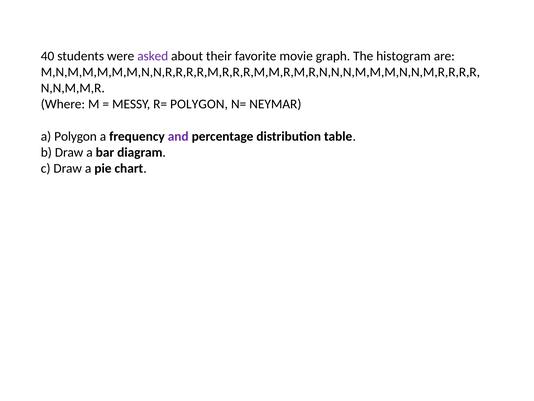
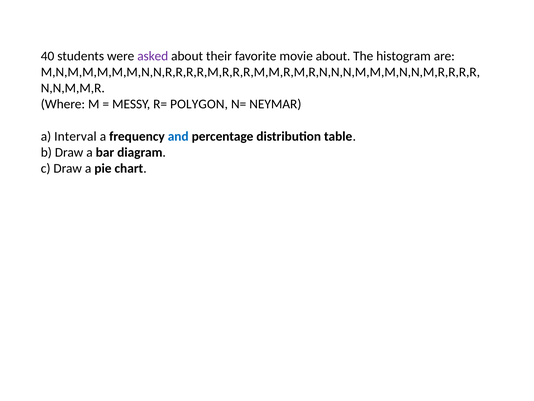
movie graph: graph -> about
a Polygon: Polygon -> Interval
and colour: purple -> blue
